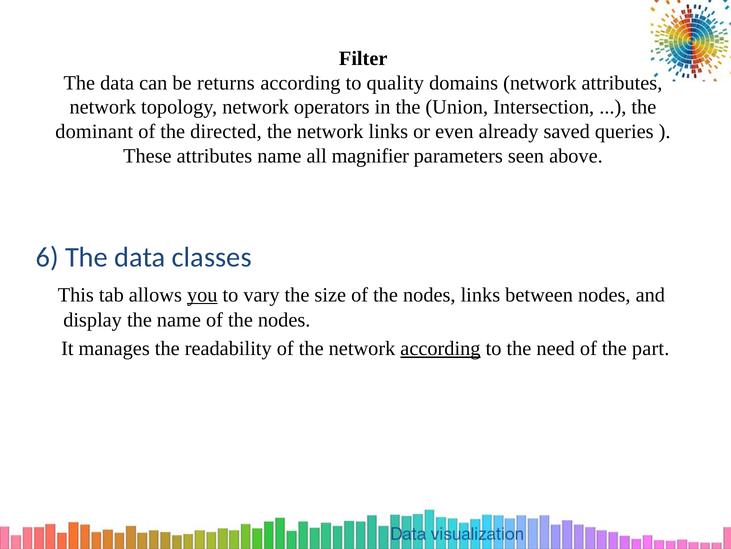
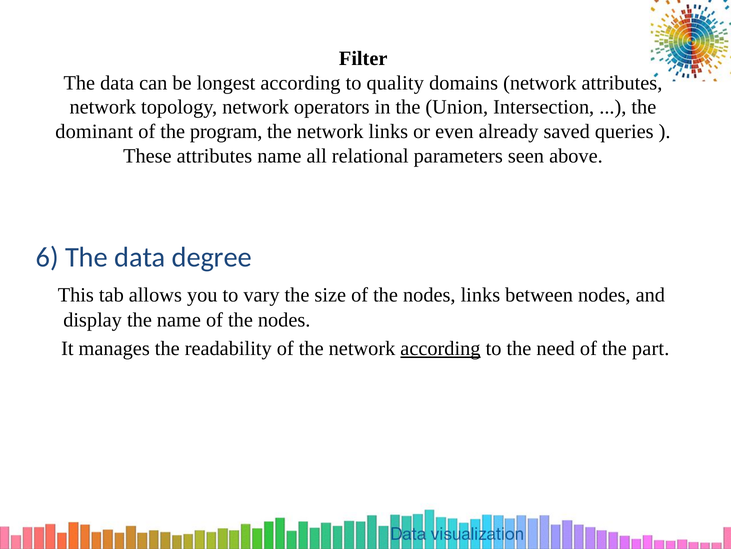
returns: returns -> longest
directed: directed -> program
magnifier: magnifier -> relational
classes: classes -> degree
you underline: present -> none
